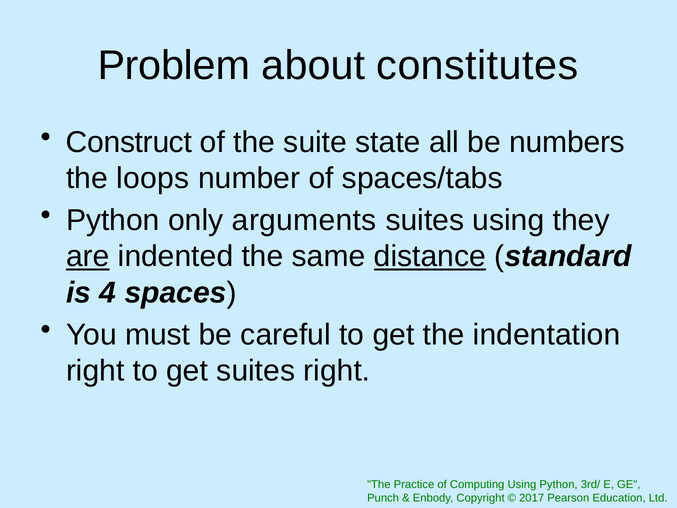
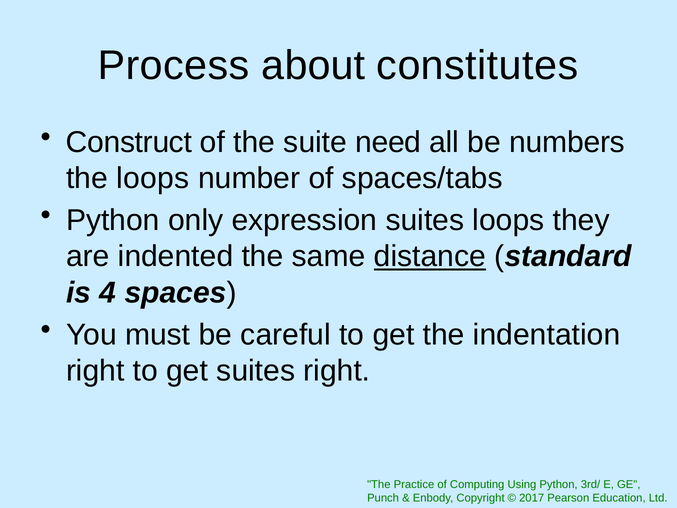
Problem: Problem -> Process
state: state -> need
arguments: arguments -> expression
suites using: using -> loops
are underline: present -> none
